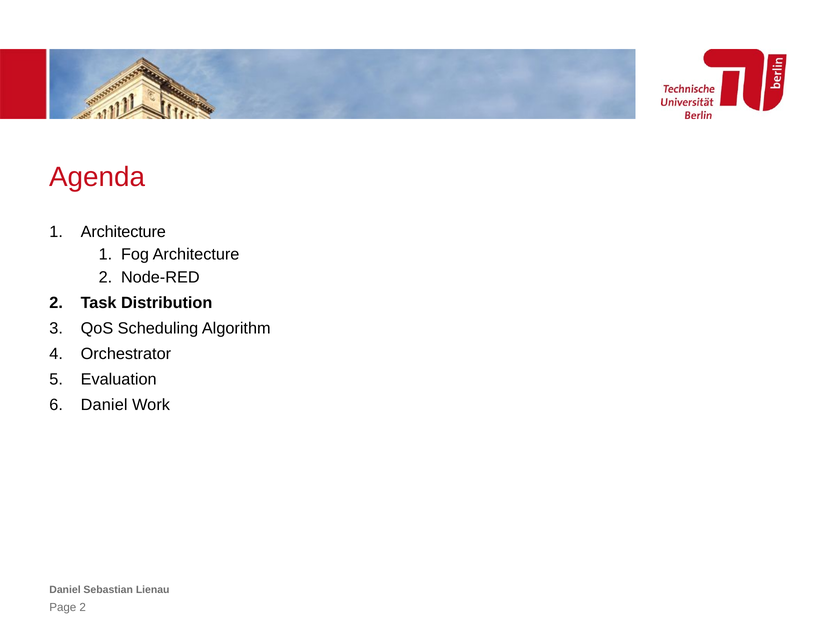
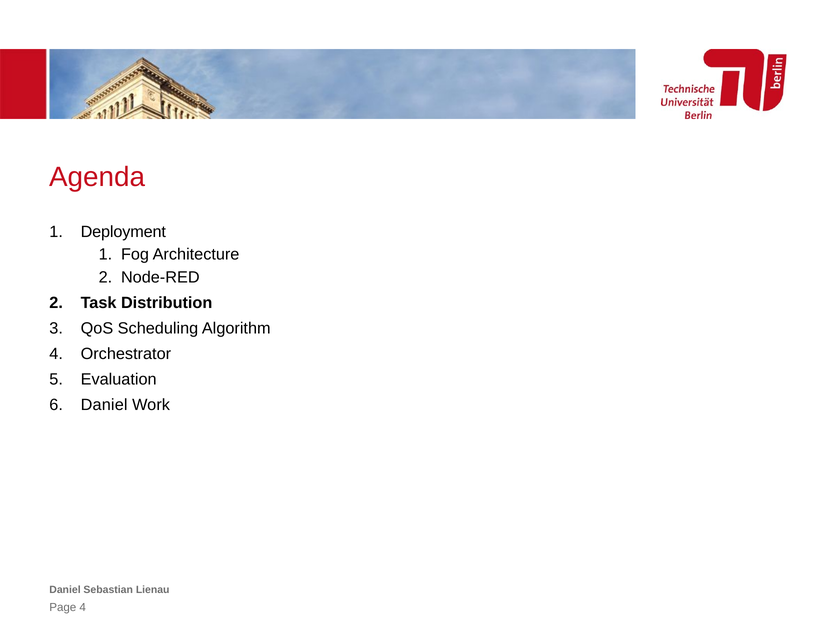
Architecture at (123, 232): Architecture -> Deployment
Page 2: 2 -> 4
